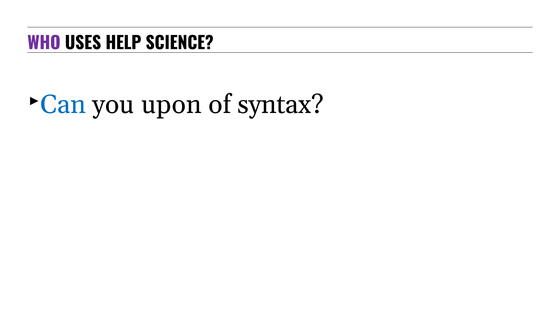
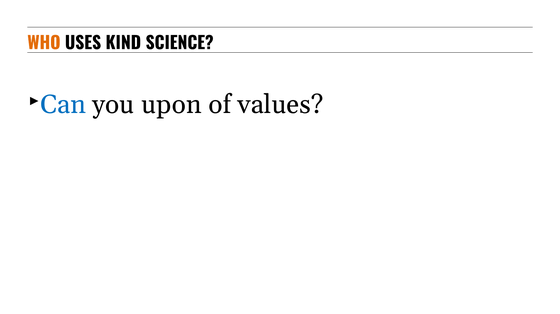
WHO colour: purple -> orange
HELP: HELP -> KIND
syntax: syntax -> values
